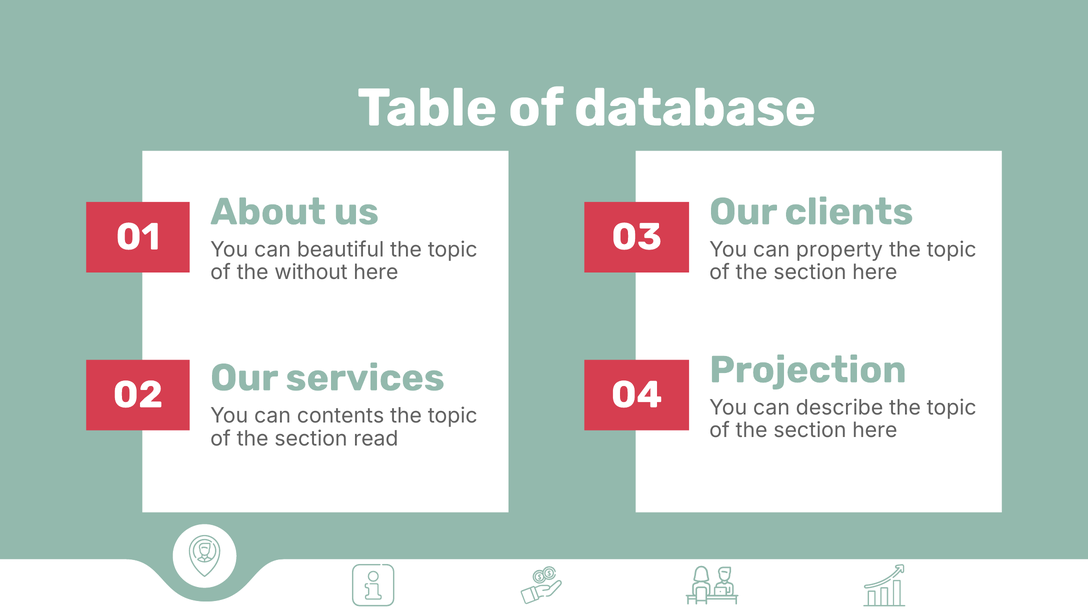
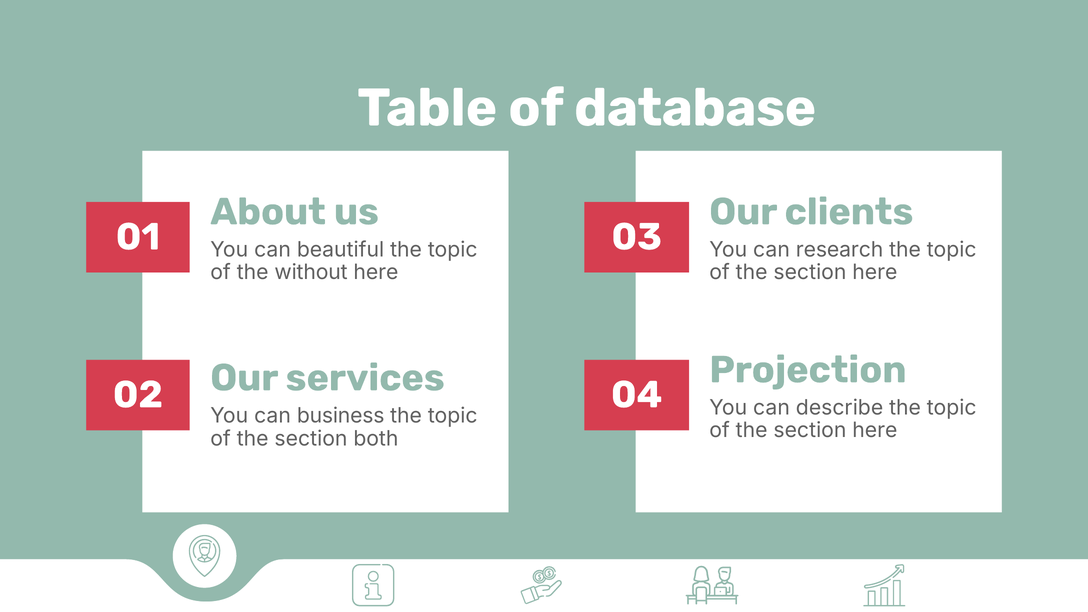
property: property -> research
contents: contents -> business
read: read -> both
